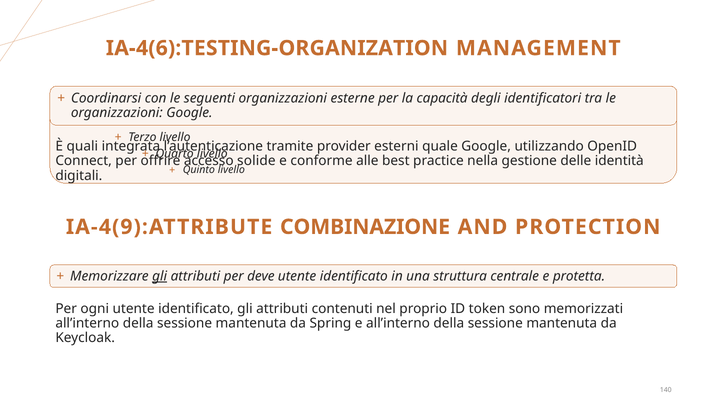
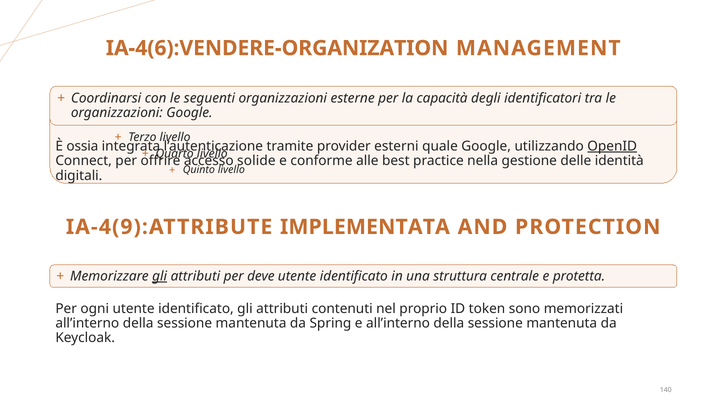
IA-4(6):TESTING-ORGANIZATION: IA-4(6):TESTING-ORGANIZATION -> IA-4(6):VENDERE-ORGANIZATION
quali: quali -> ossia
OpenID underline: none -> present
COMBINAZIONE: COMBINAZIONE -> IMPLEMENTATA
